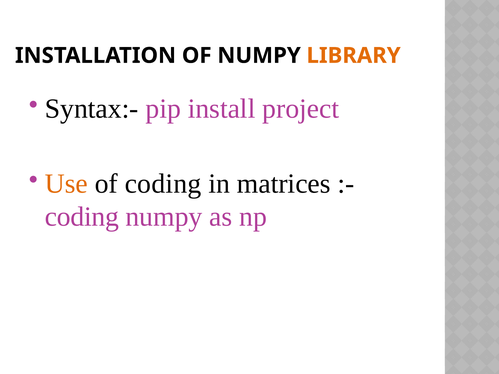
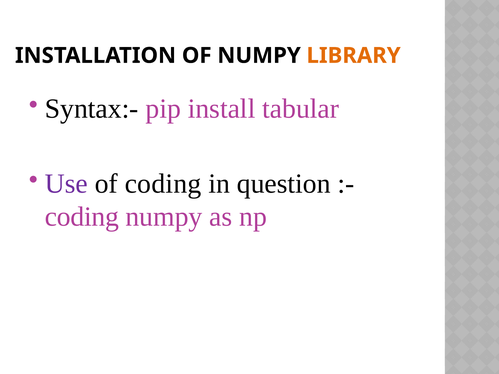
project: project -> tabular
Use colour: orange -> purple
matrices: matrices -> question
